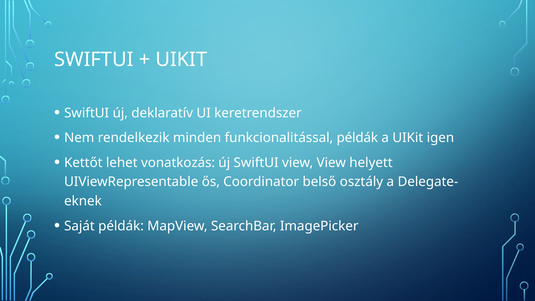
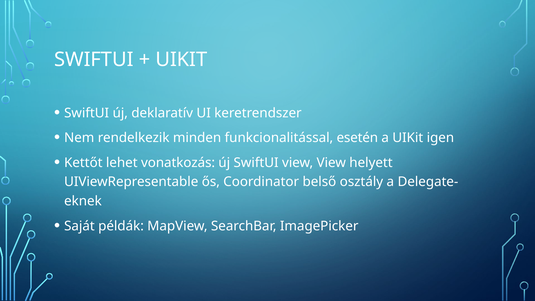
funkcionalitással példák: példák -> esetén
